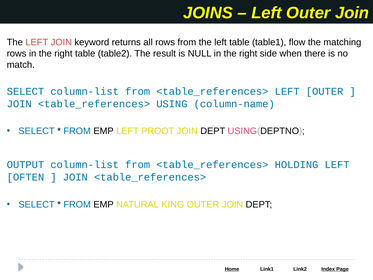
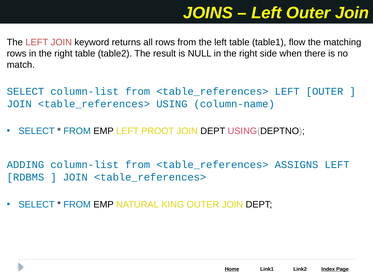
OUTPUT: OUTPUT -> ADDING
HOLDING: HOLDING -> ASSIGNS
OFTEN: OFTEN -> RDBMS
